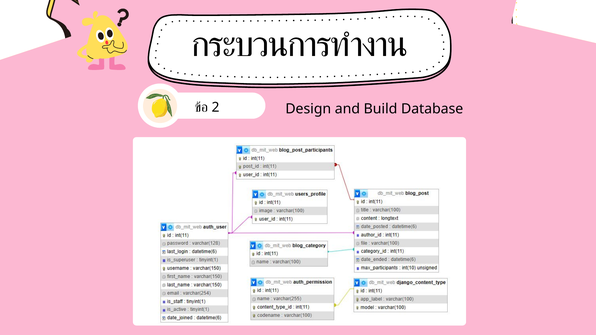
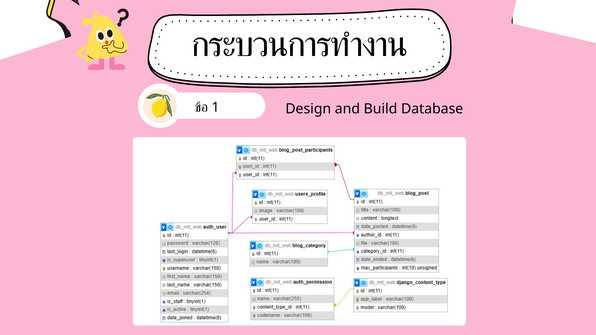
2: 2 -> 1
